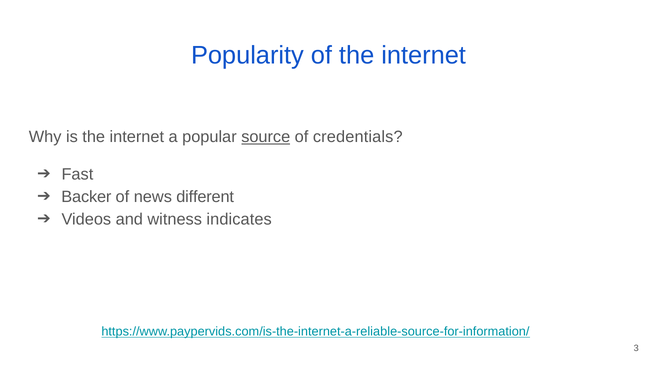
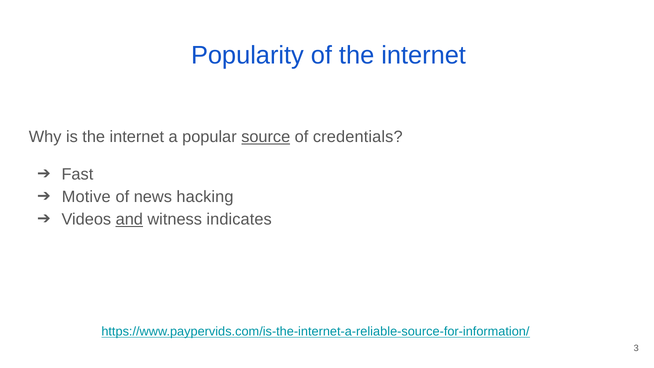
Backer: Backer -> Motive
different: different -> hacking
and underline: none -> present
